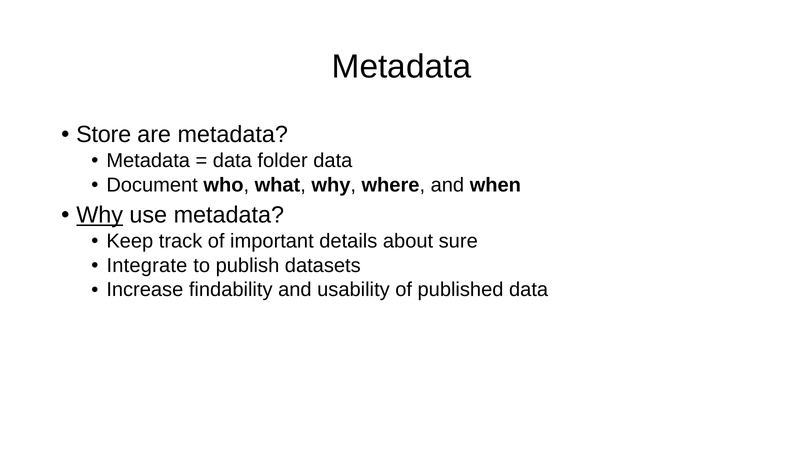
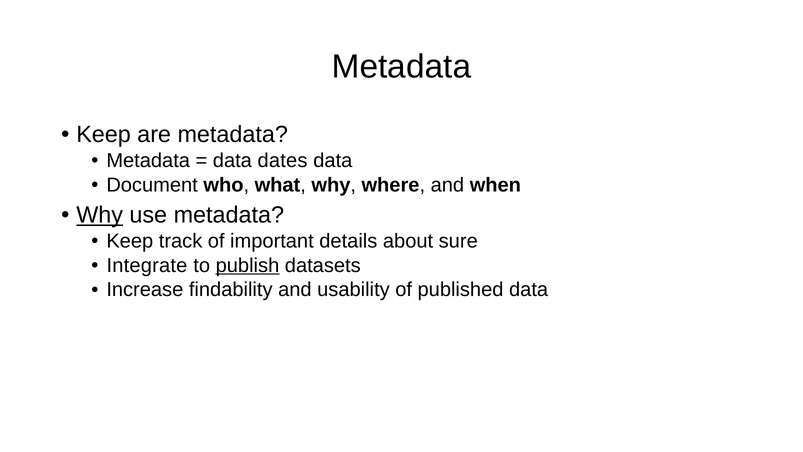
Store at (104, 134): Store -> Keep
folder: folder -> dates
publish underline: none -> present
